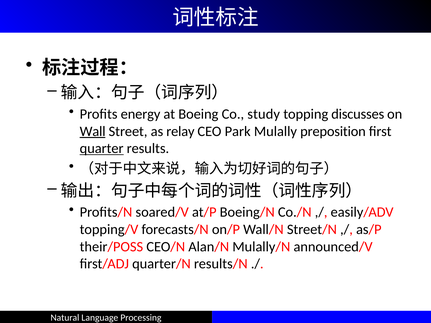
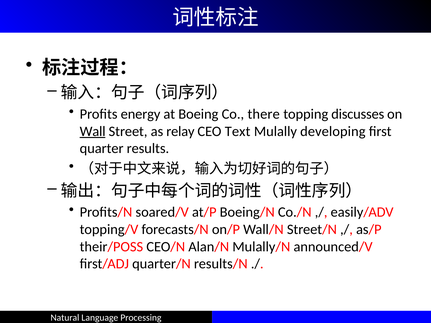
study: study -> there
Park: Park -> Text
preposition: preposition -> developing
quarter underline: present -> none
